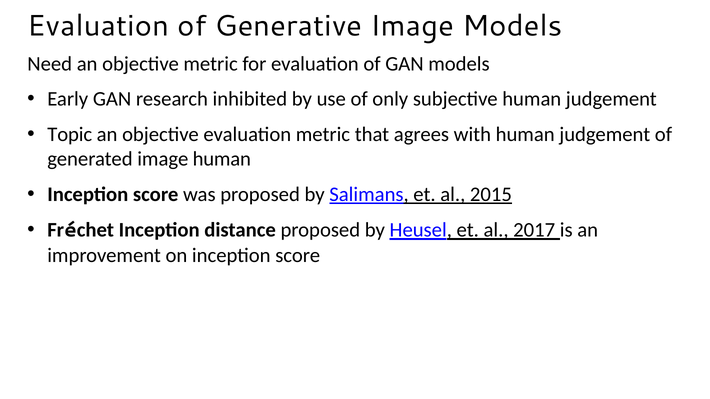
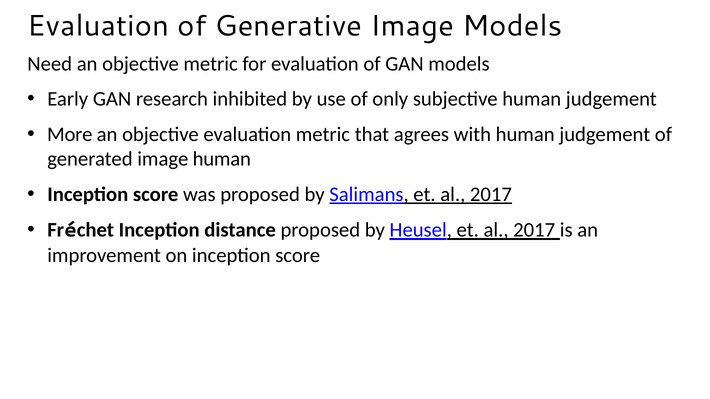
Topic: Topic -> More
Salimans et al 2015: 2015 -> 2017
